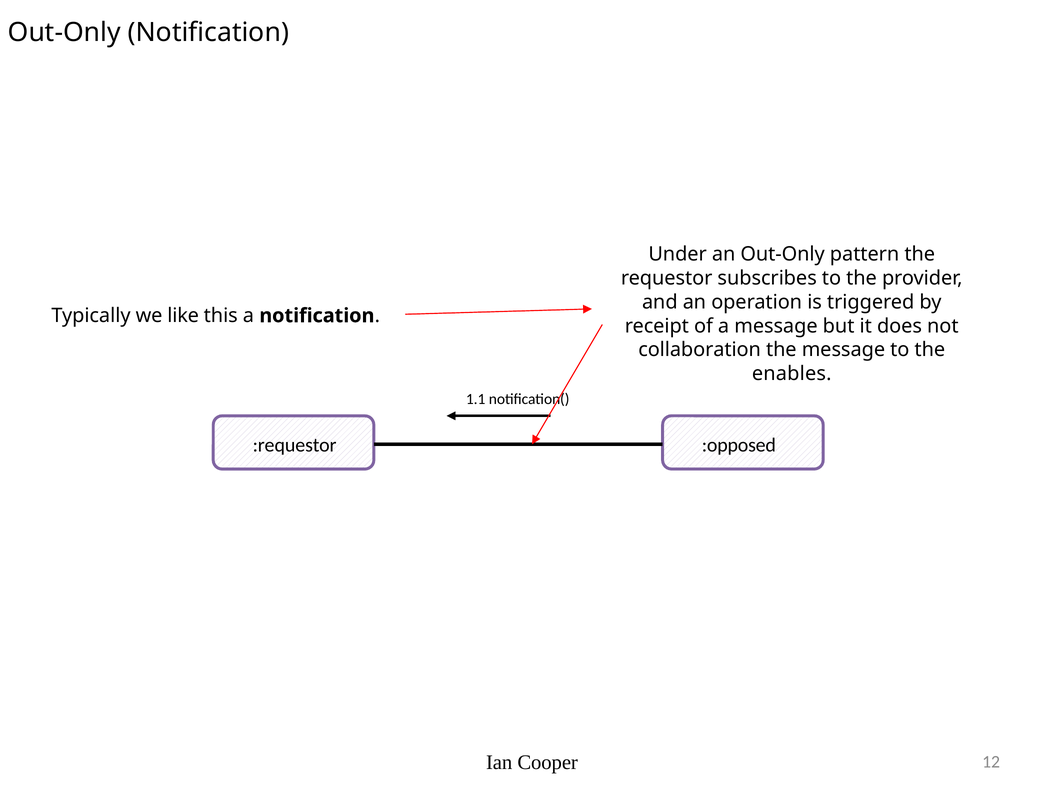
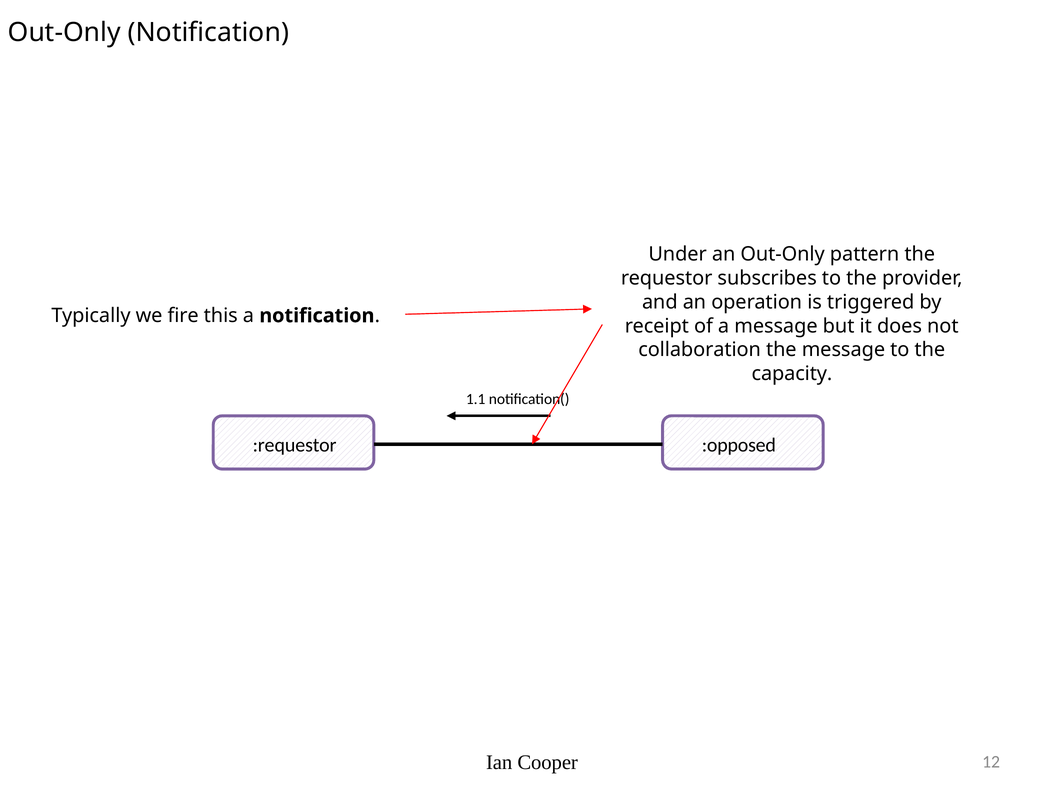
like: like -> fire
enables: enables -> capacity
